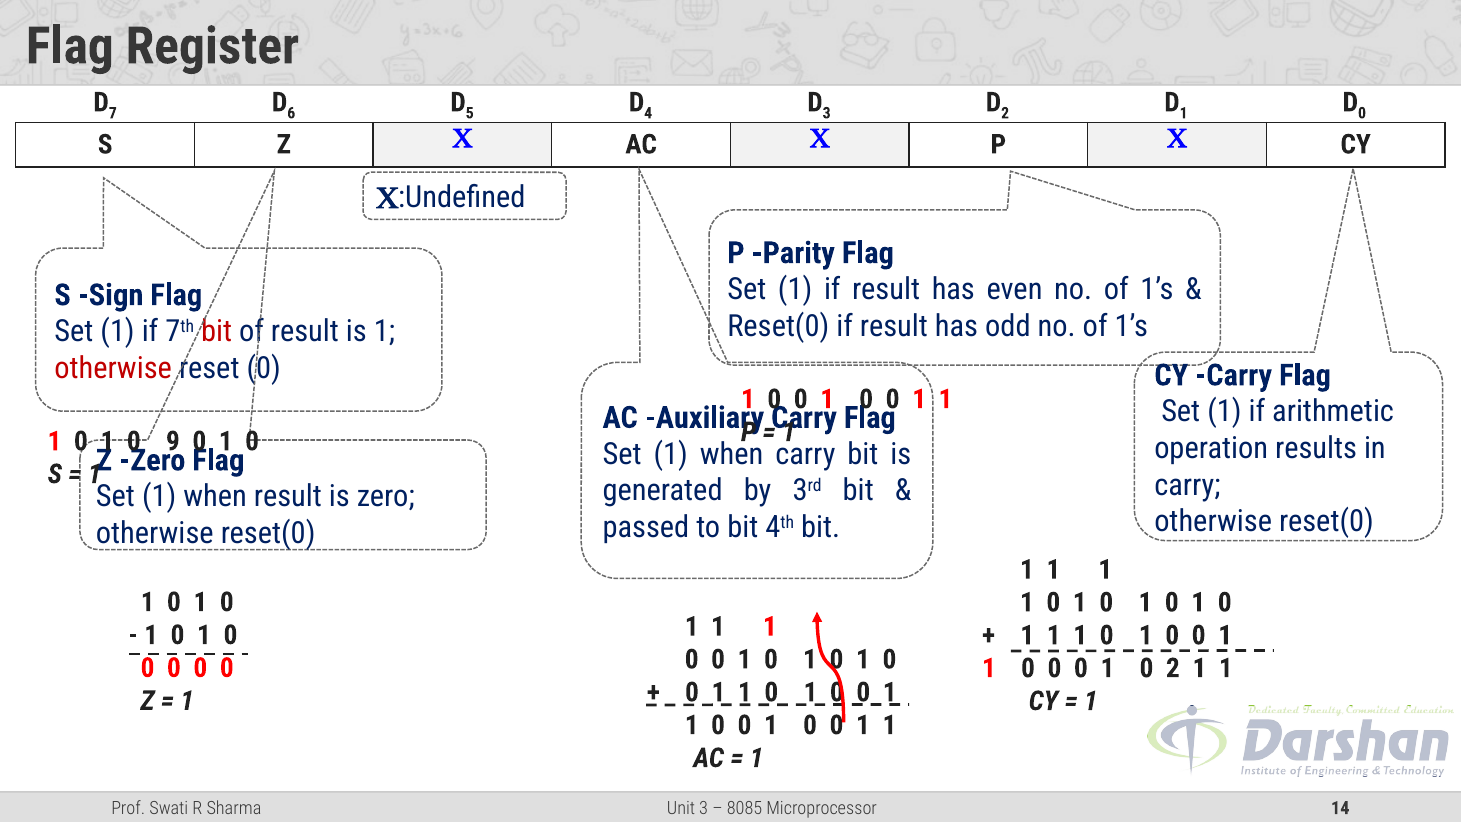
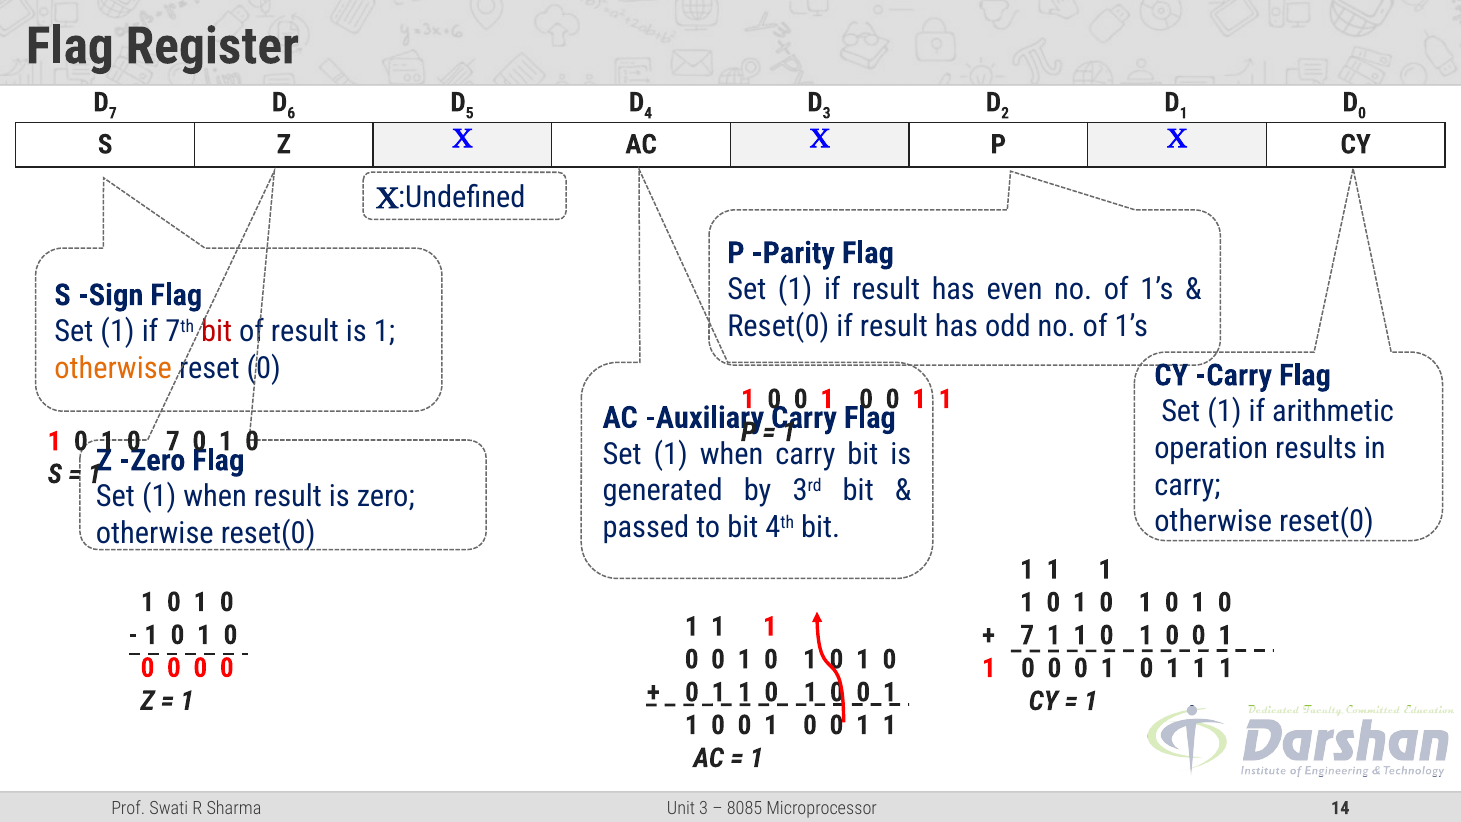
otherwise at (113, 368) colour: red -> orange
0 9: 9 -> 7
1 at (1027, 635): 1 -> 7
2 at (1173, 668): 2 -> 1
